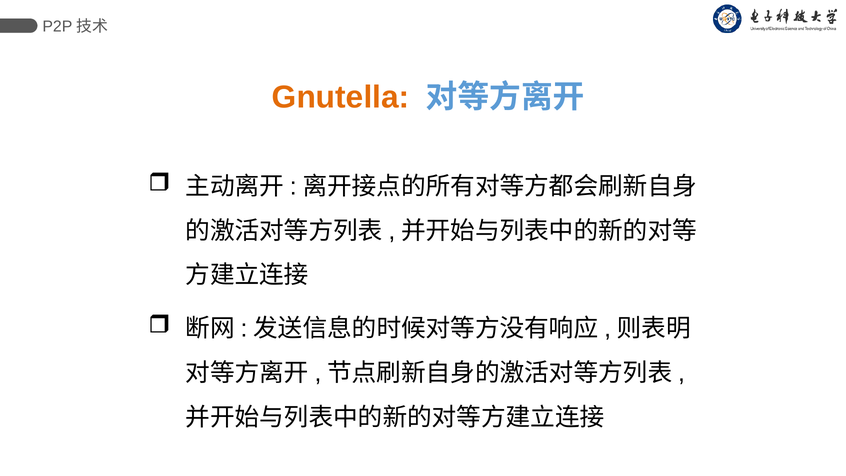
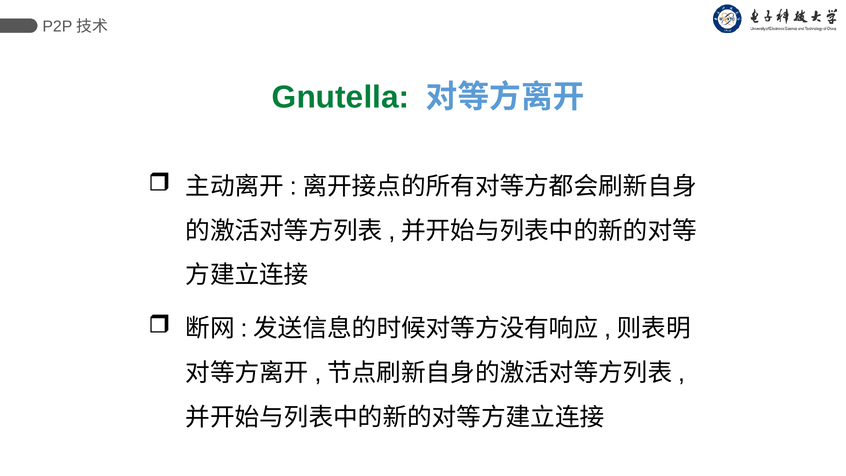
Gnutella colour: orange -> green
